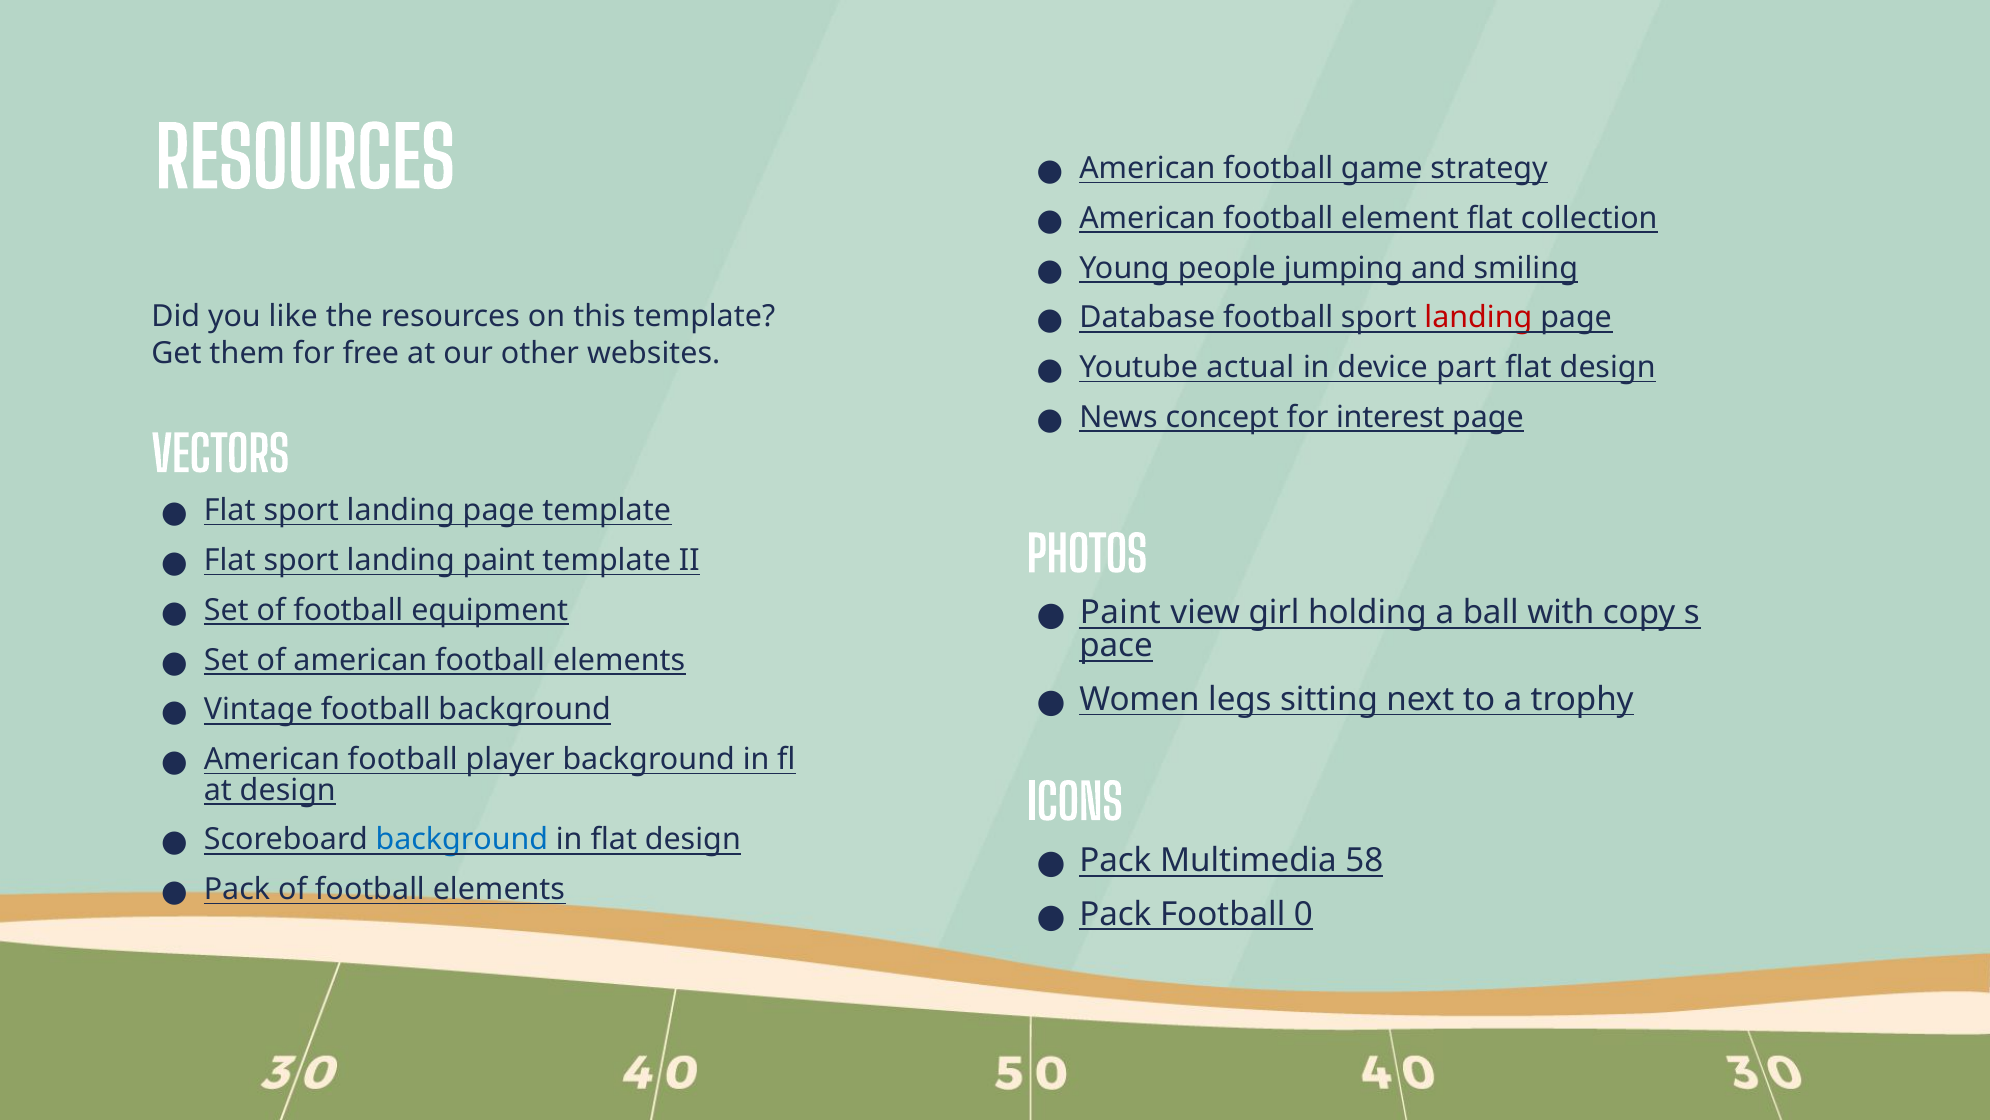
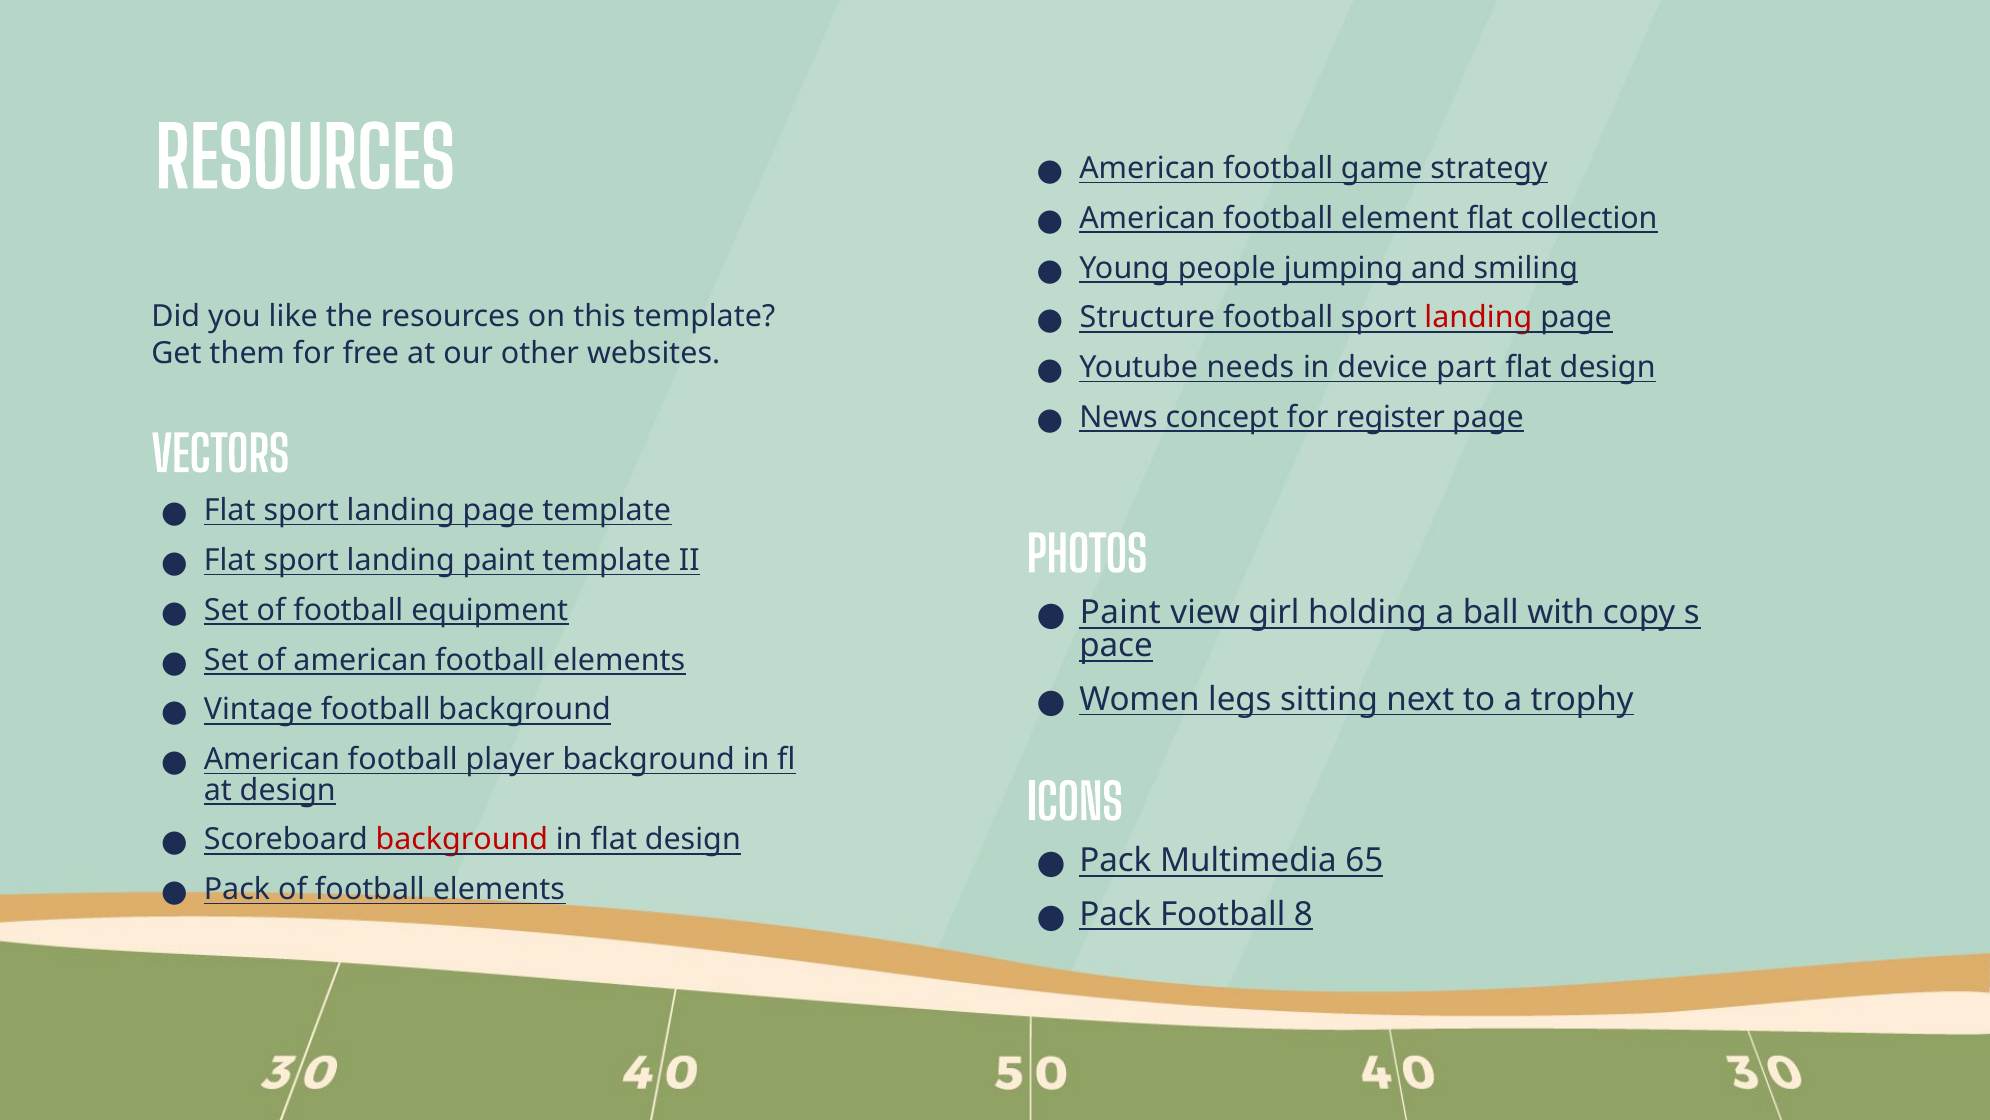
Database: Database -> Structure
actual: actual -> needs
interest: interest -> register
background at (462, 839) colour: blue -> red
58: 58 -> 65
0: 0 -> 8
